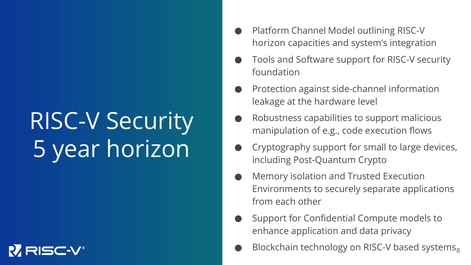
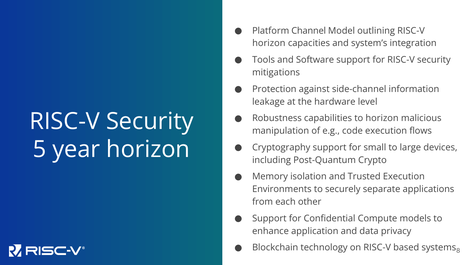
foundation: foundation -> mitigations
to support: support -> horizon
